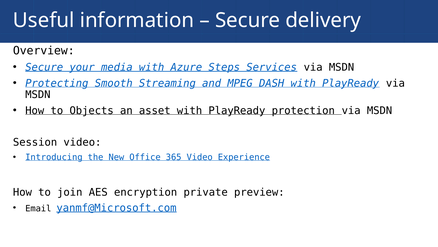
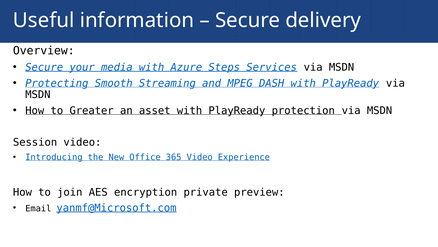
Objects: Objects -> Greater
